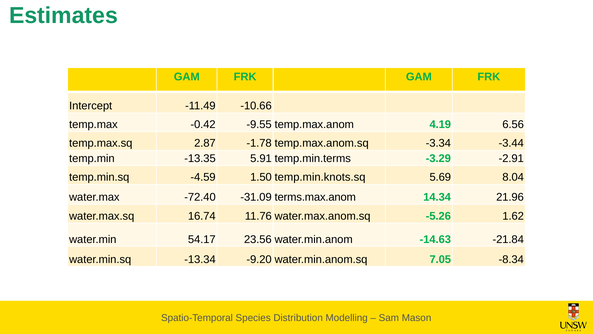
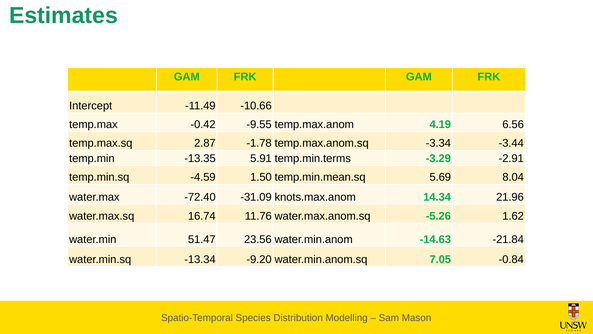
temp.min.knots.sq: temp.min.knots.sq -> temp.min.mean.sq
terms.max.anom: terms.max.anom -> knots.max.anom
54.17: 54.17 -> 51.47
-8.34: -8.34 -> -0.84
